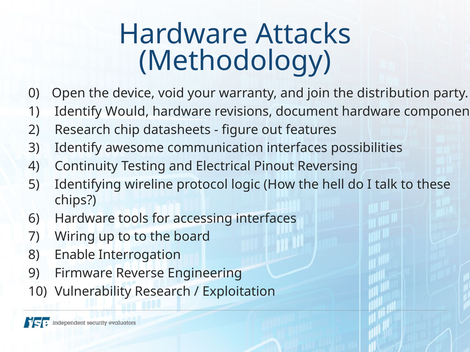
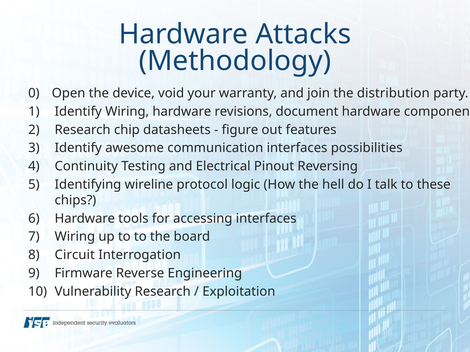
Identify Would: Would -> Wiring
Enable: Enable -> Circuit
